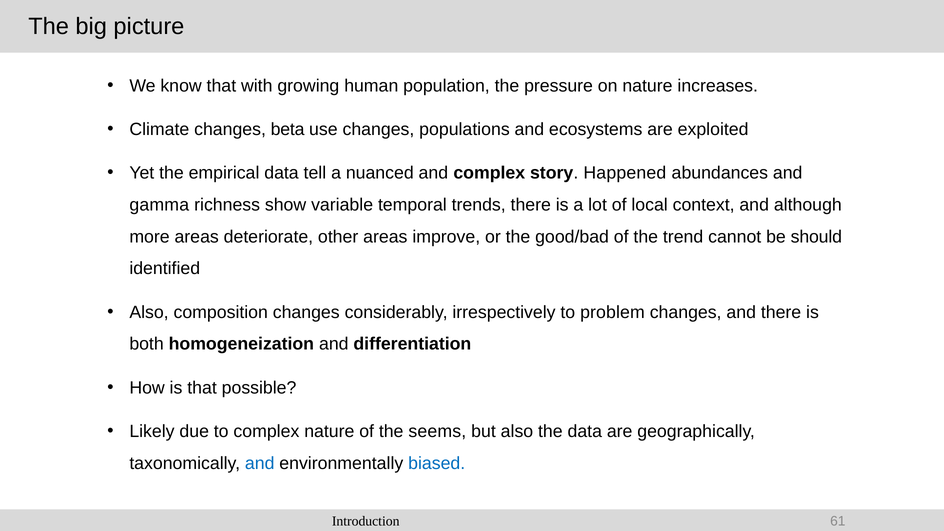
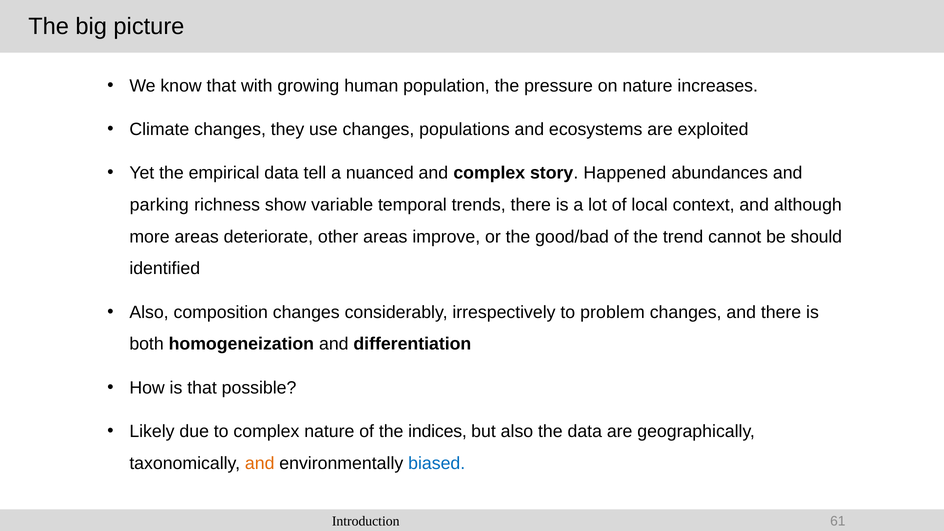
beta: beta -> they
gamma: gamma -> parking
seems: seems -> indices
and at (260, 463) colour: blue -> orange
